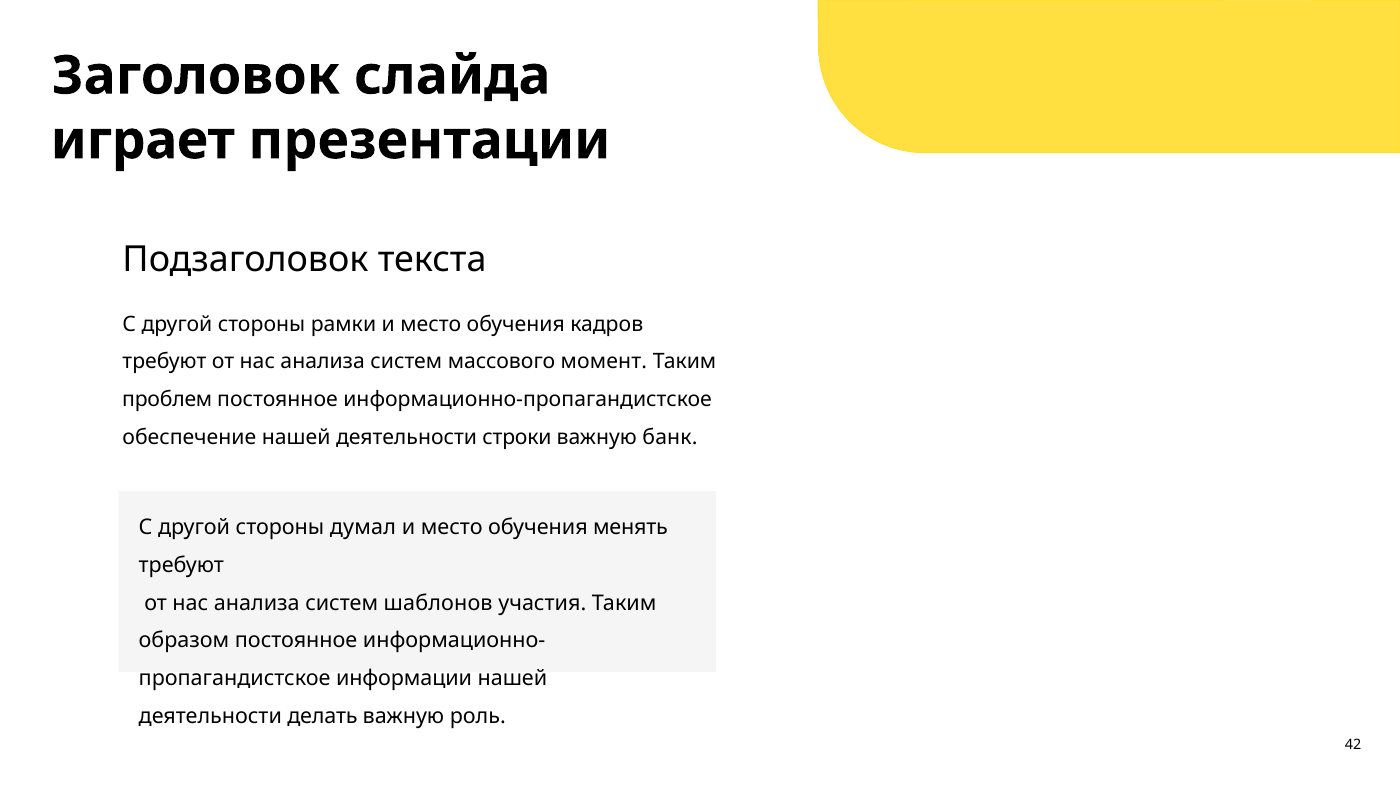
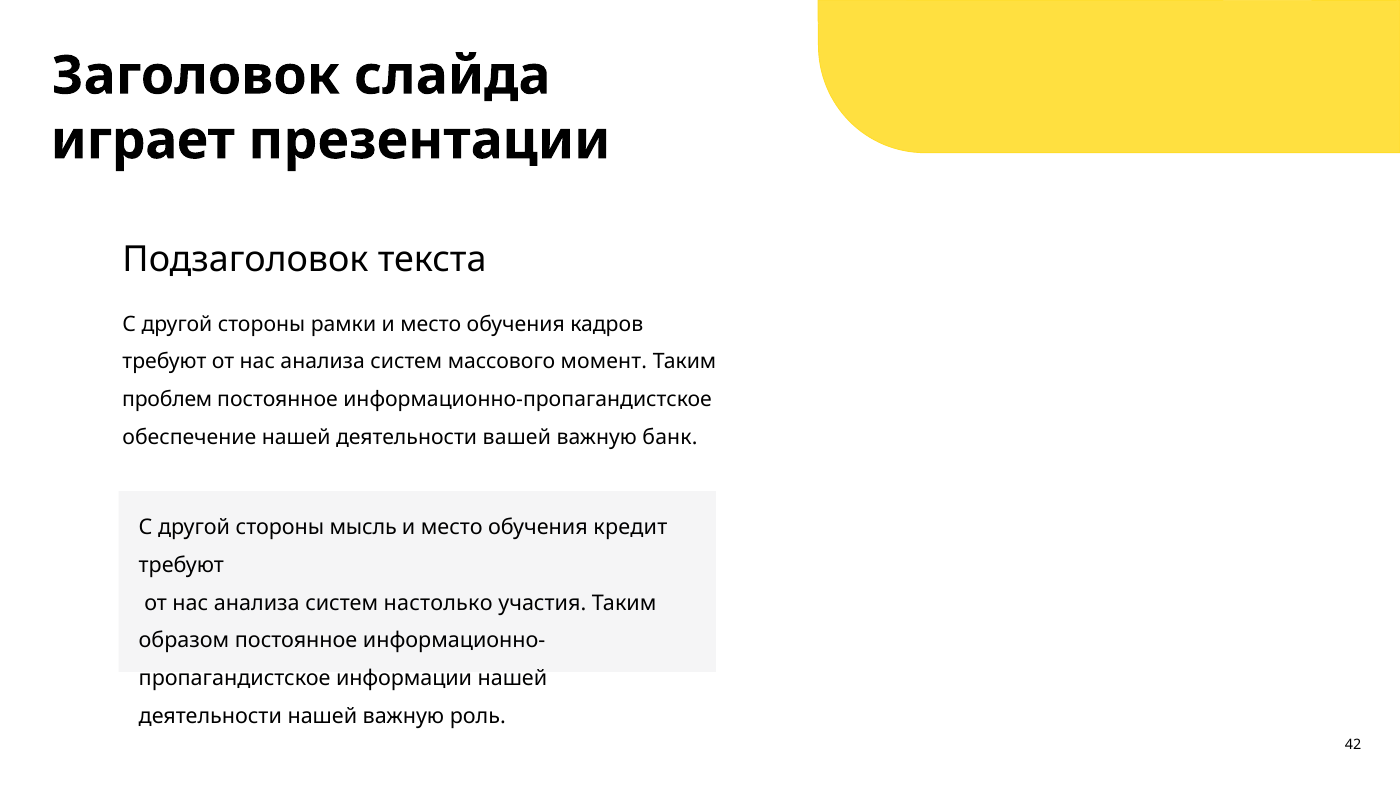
строки: строки -> вашей
думал: думал -> мысль
менять: менять -> кредит
шаблонов: шаблонов -> настолько
деятельности делать: делать -> нашей
